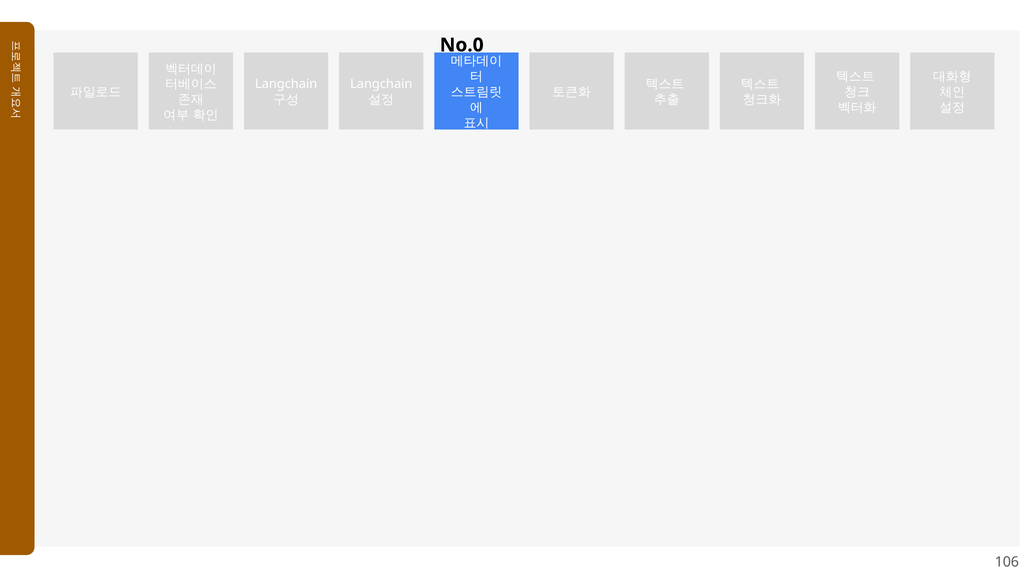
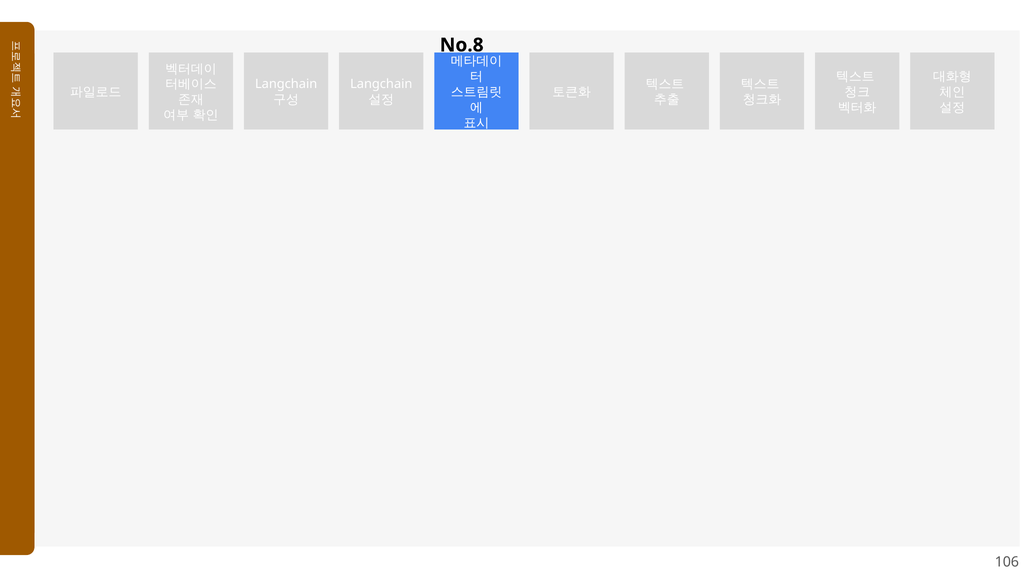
No.0: No.0 -> No.8
